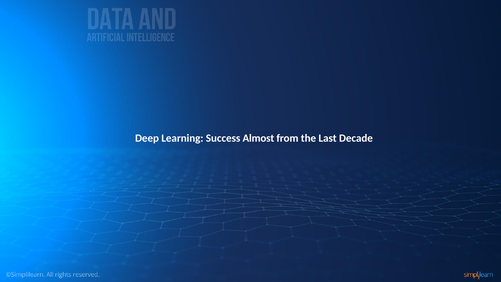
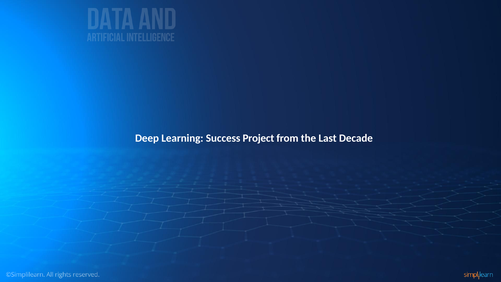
Almost: Almost -> Project
